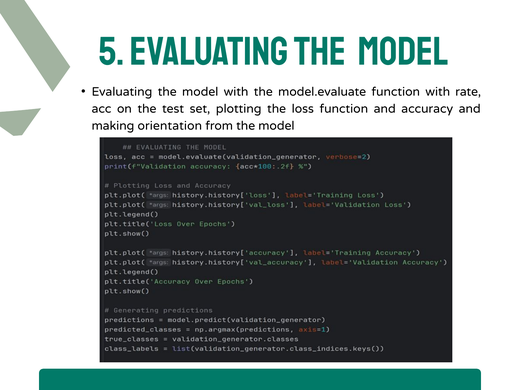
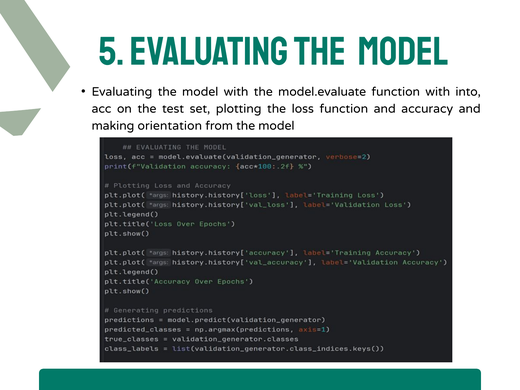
rate: rate -> into
